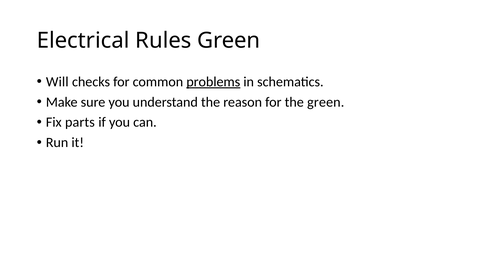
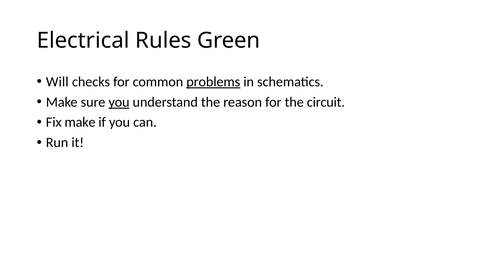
you at (119, 102) underline: none -> present
the green: green -> circuit
Fix parts: parts -> make
